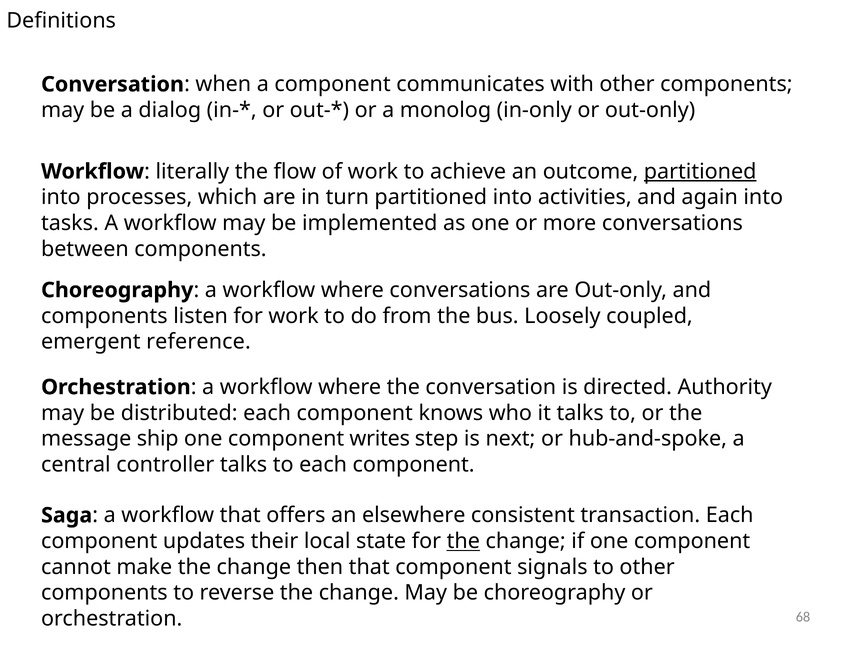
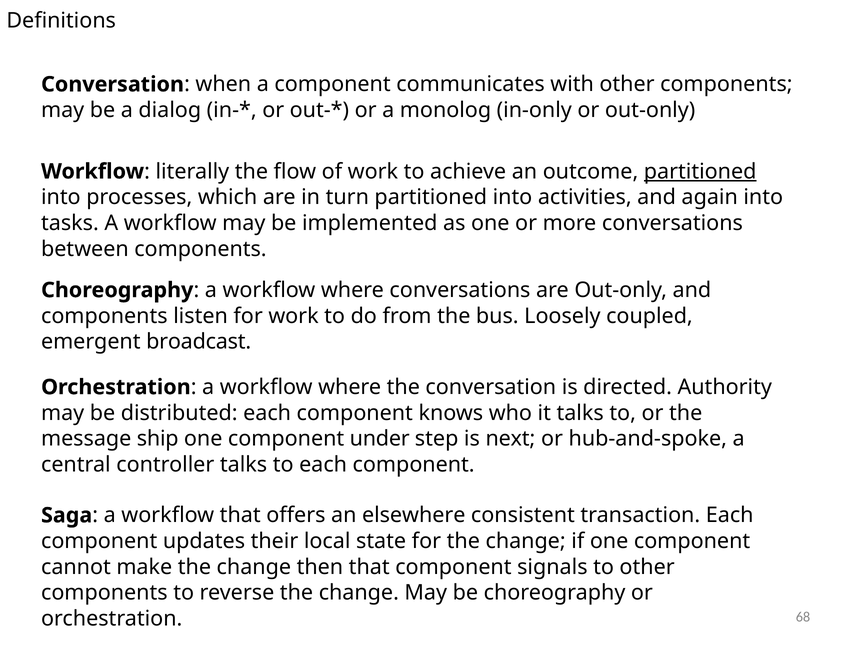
reference: reference -> broadcast
writes: writes -> under
the at (463, 542) underline: present -> none
